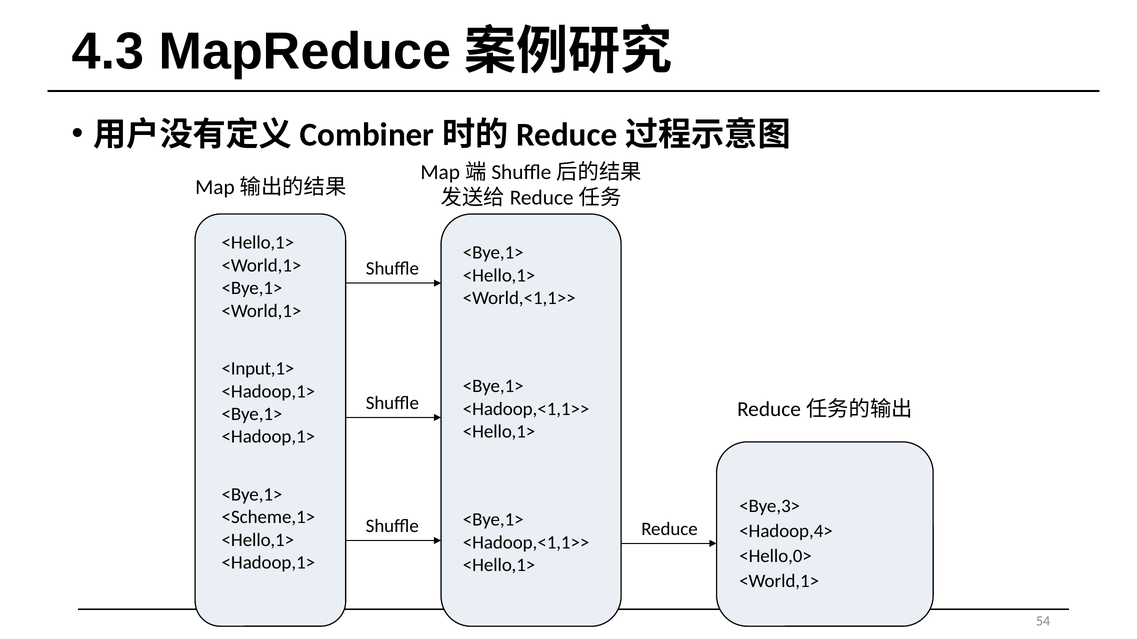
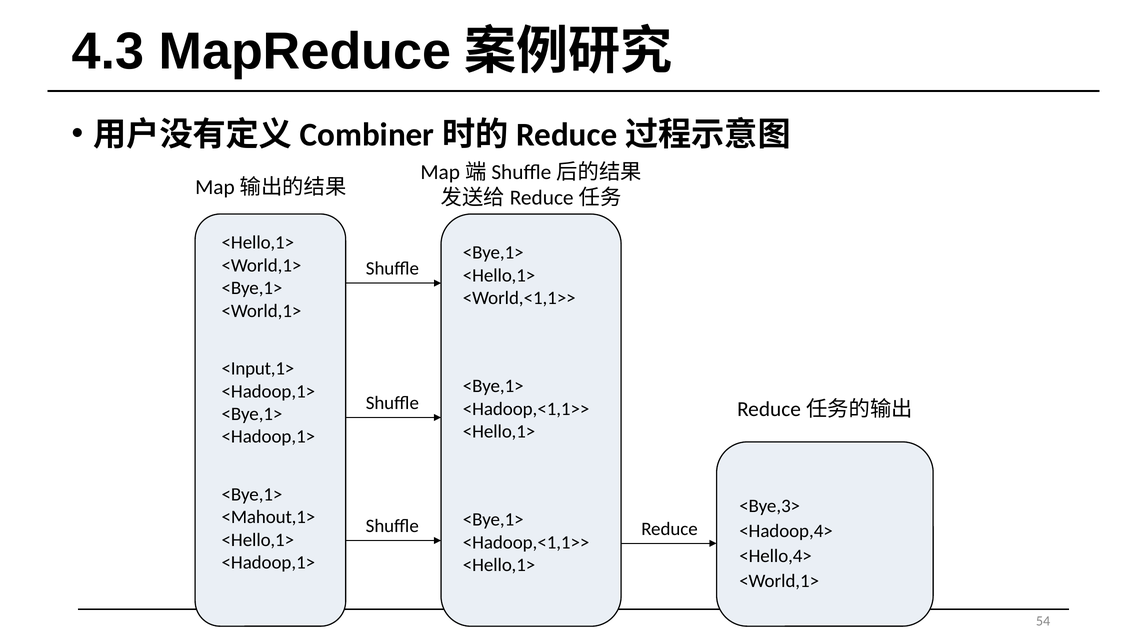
<Scheme,1>: <Scheme,1> -> <Mahout,1>
<Hello,0>: <Hello,0> -> <Hello,4>
